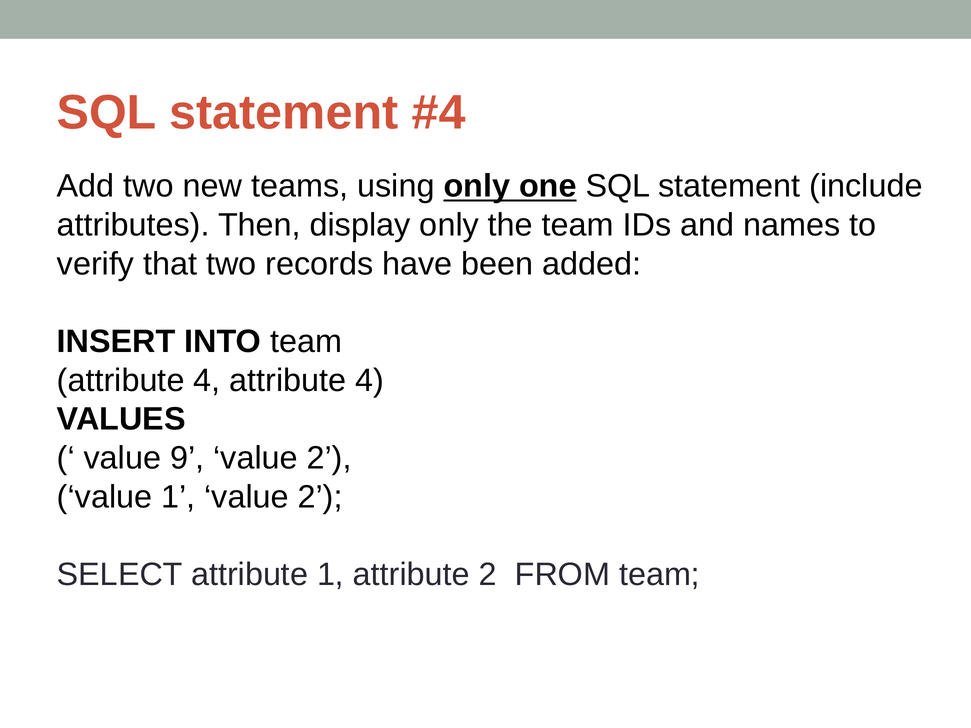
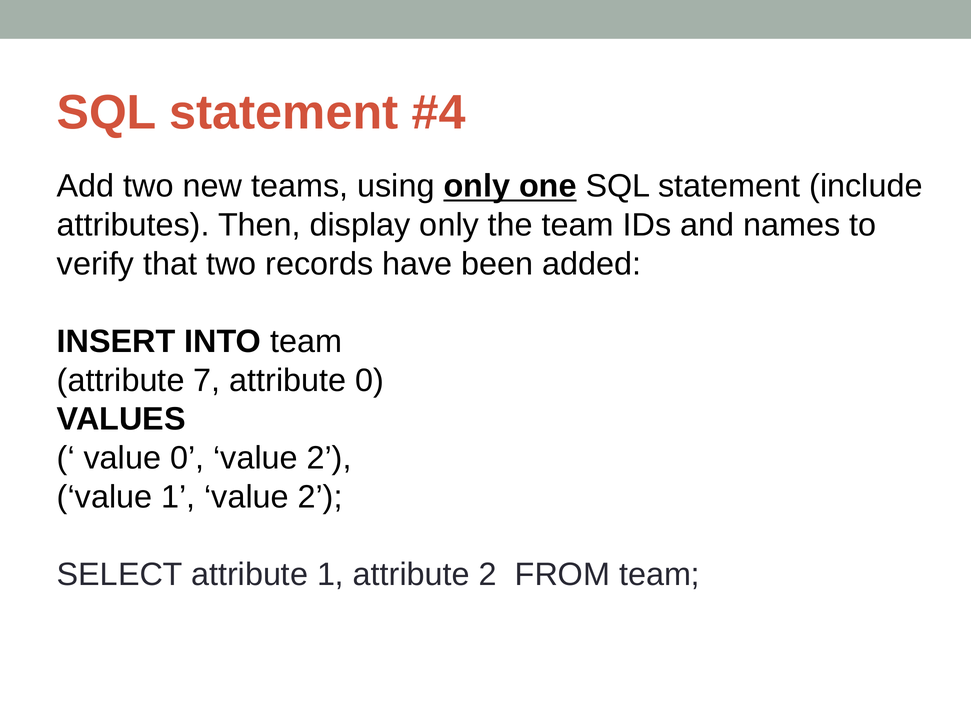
4 at (207, 381): 4 -> 7
4 at (370, 381): 4 -> 0
value 9: 9 -> 0
